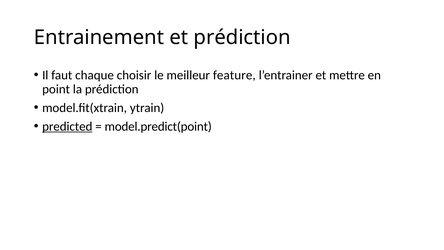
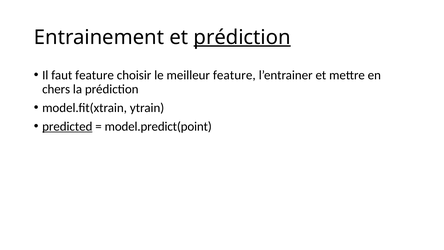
prédiction at (242, 37) underline: none -> present
faut chaque: chaque -> feature
point: point -> chers
